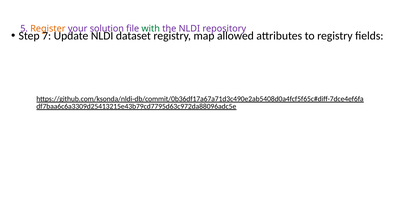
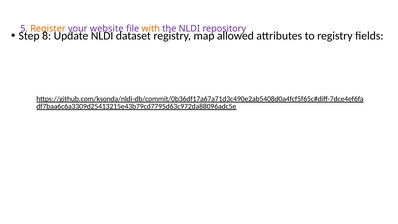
solution: solution -> website
with colour: green -> orange
7: 7 -> 8
